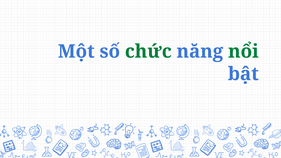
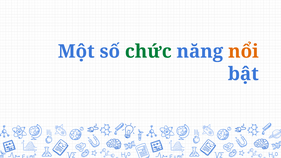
nổi colour: green -> orange
